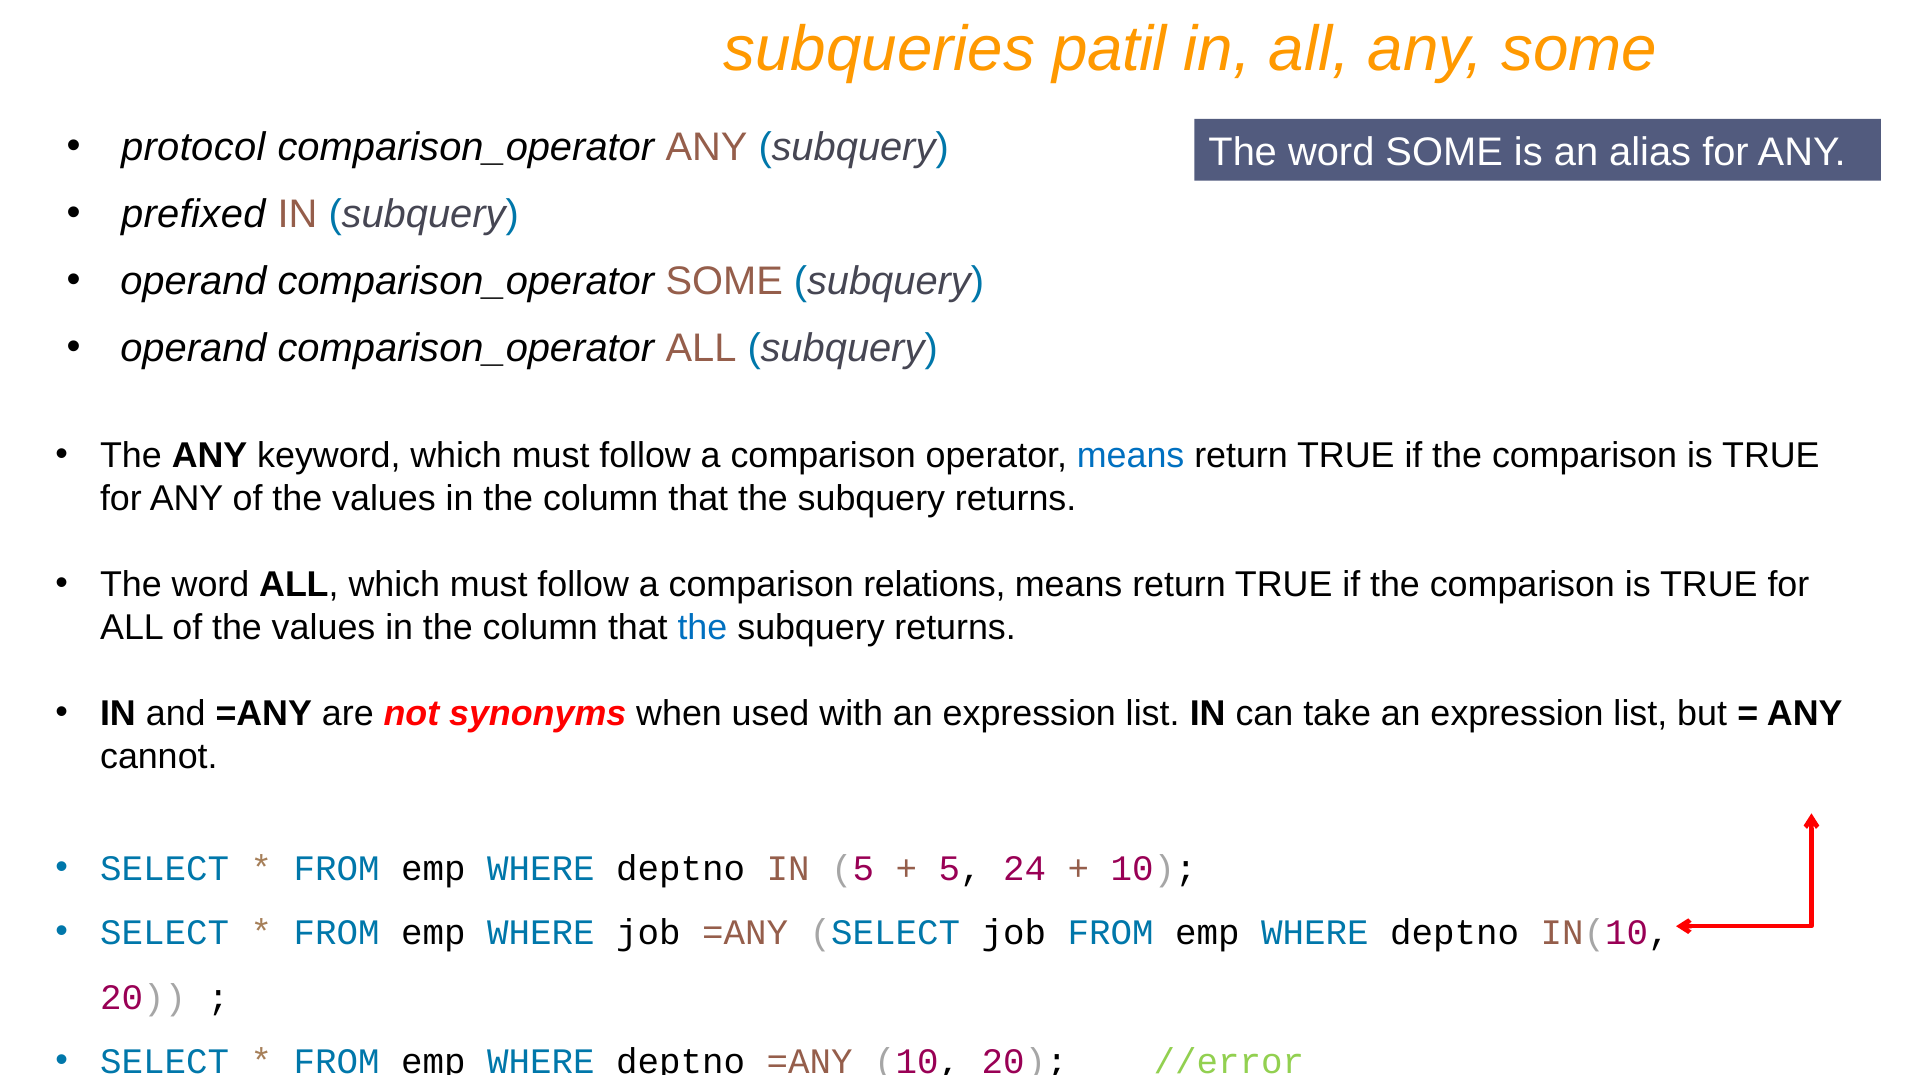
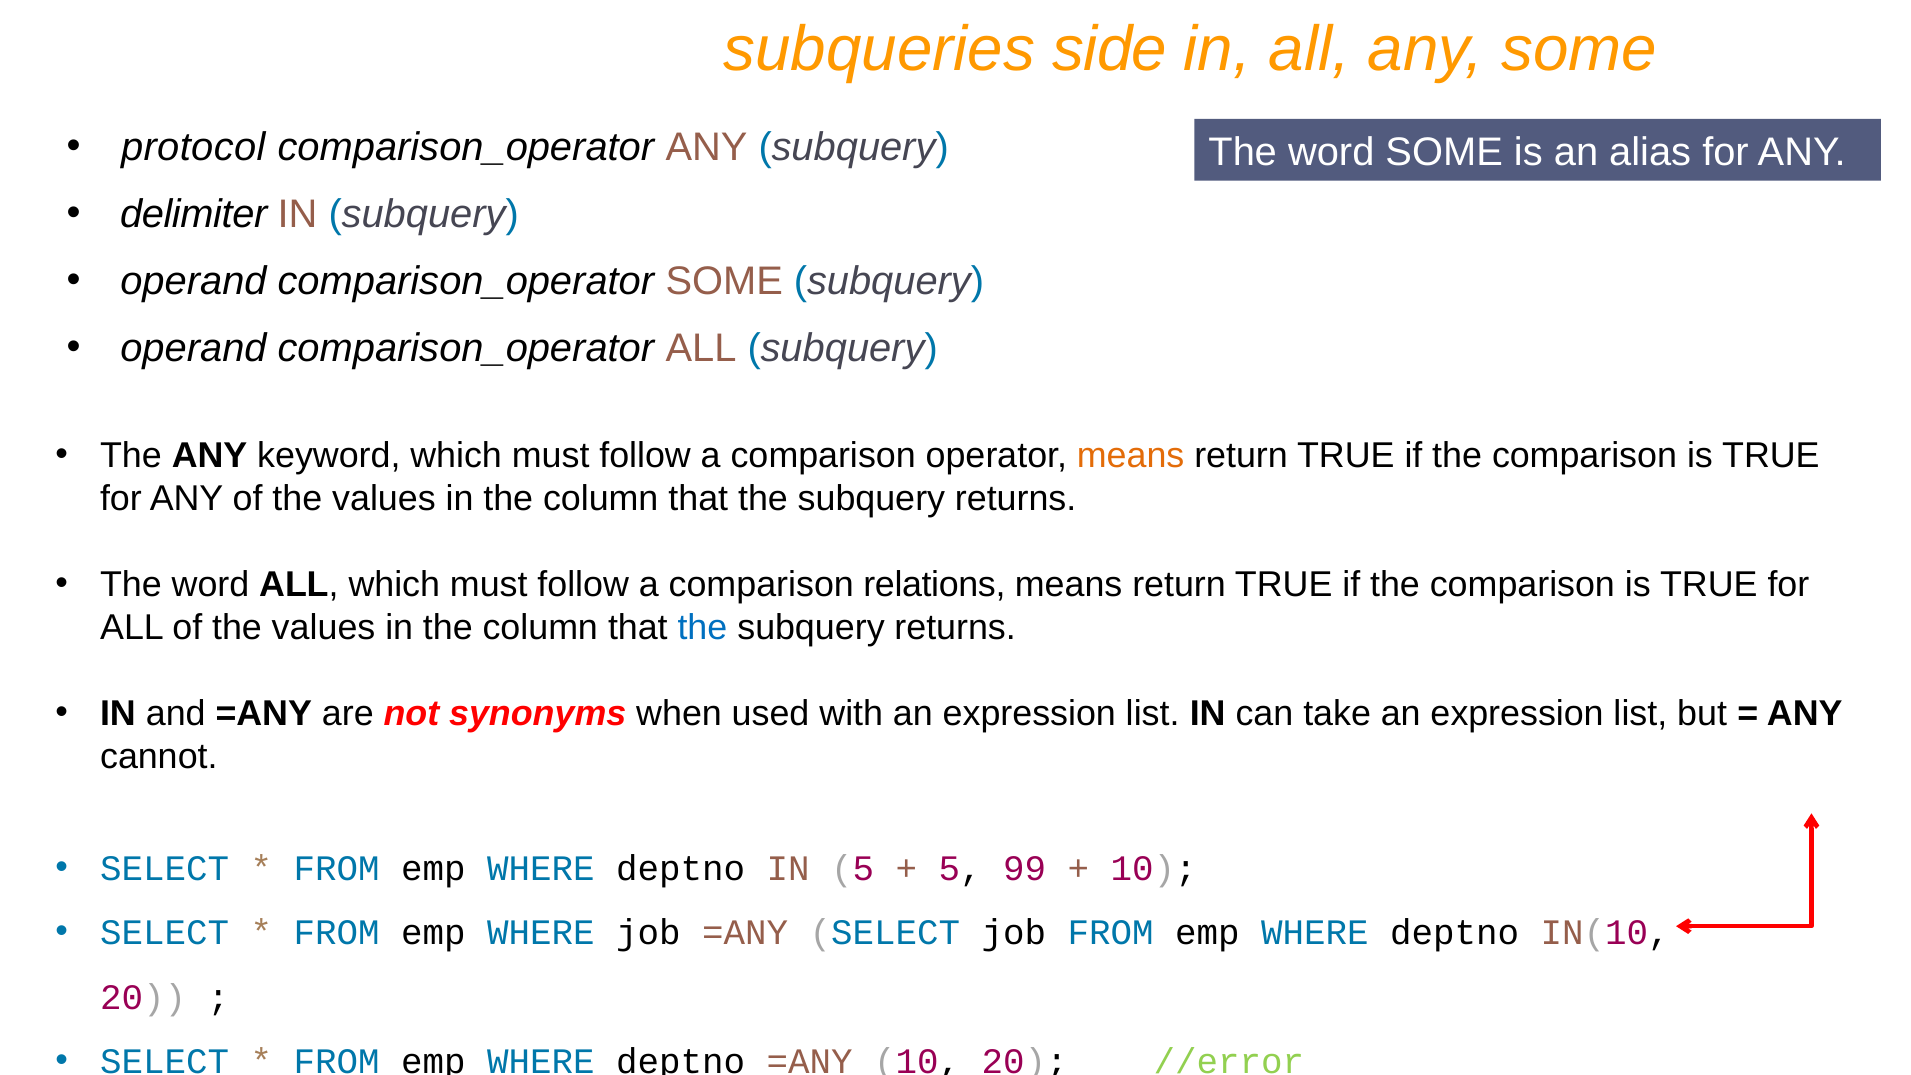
patil: patil -> side
prefixed: prefixed -> delimiter
means at (1131, 456) colour: blue -> orange
24: 24 -> 99
